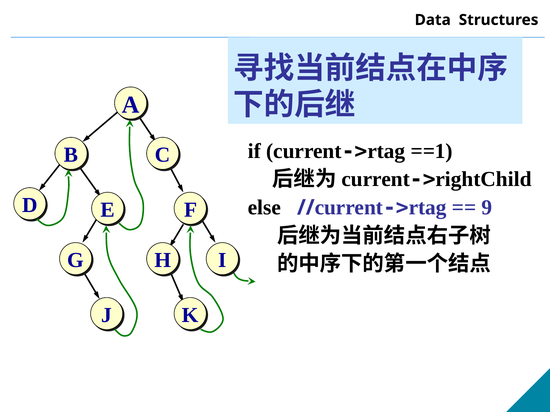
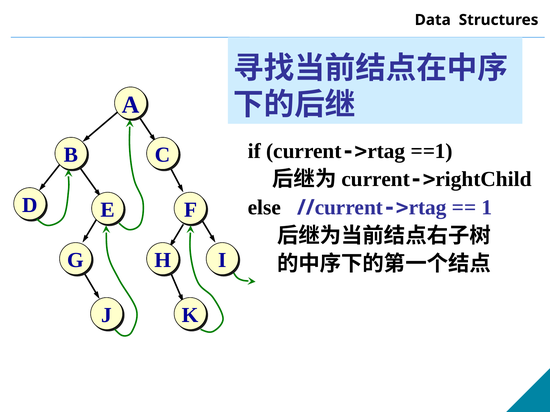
9: 9 -> 1
